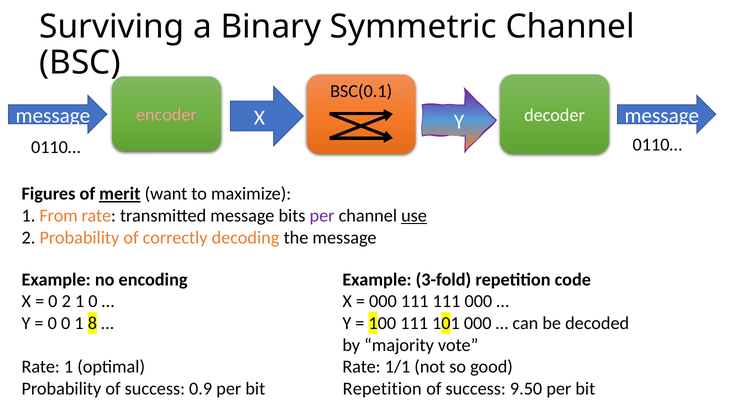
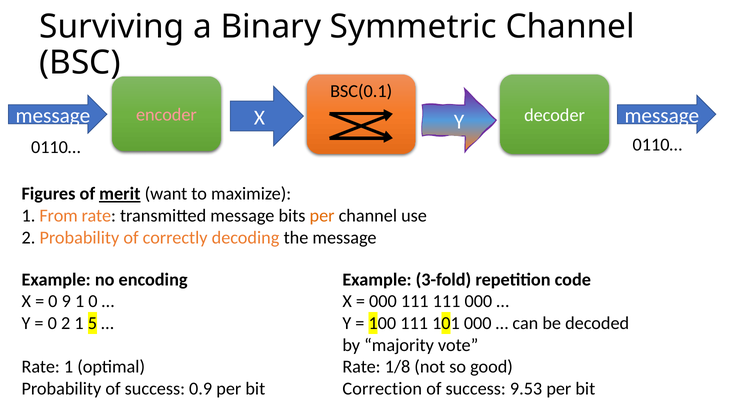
per at (322, 216) colour: purple -> orange
use underline: present -> none
0 2: 2 -> 9
0 0: 0 -> 2
8: 8 -> 5
1/1: 1/1 -> 1/8
Repetition at (382, 389): Repetition -> Correction
9.50: 9.50 -> 9.53
